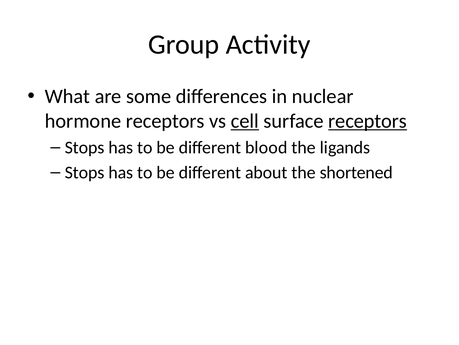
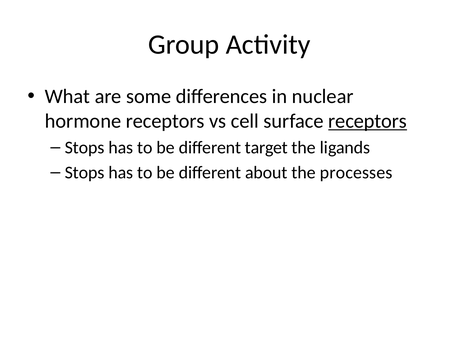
cell underline: present -> none
blood: blood -> target
shortened: shortened -> processes
